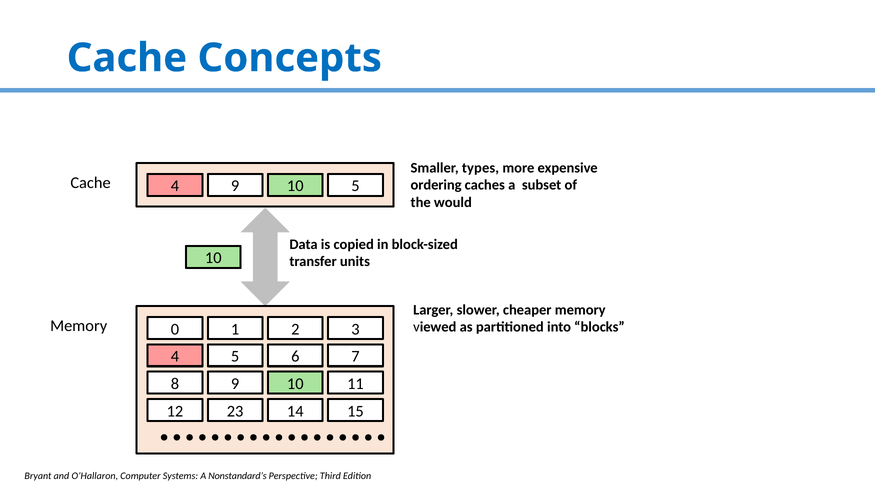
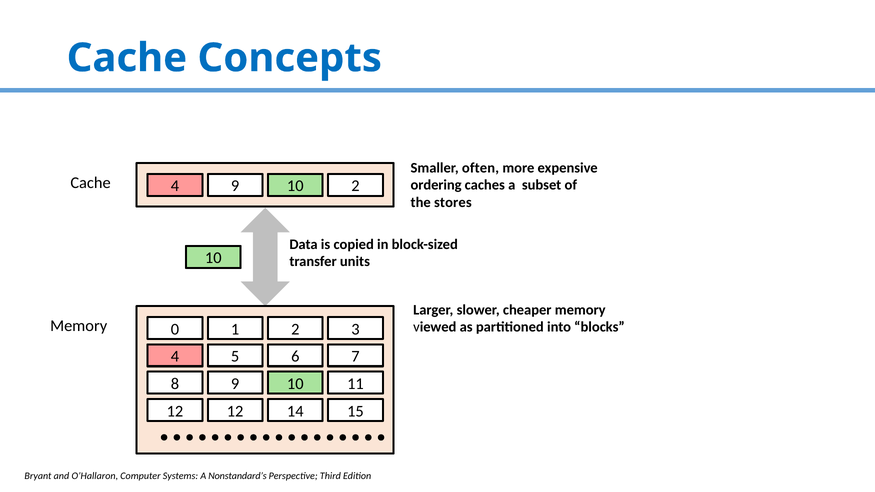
types: types -> often
5 at (355, 186): 5 -> 2
would: would -> stores
12 23: 23 -> 12
